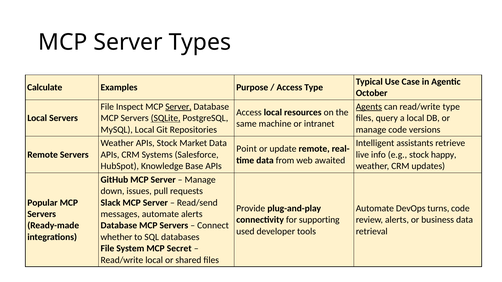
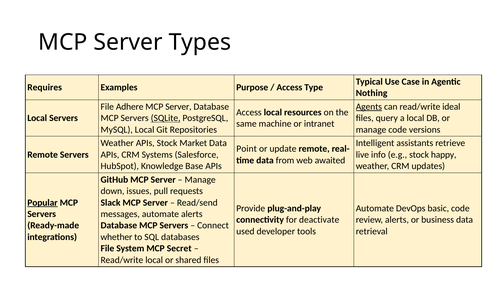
Calculate: Calculate -> Requires
October: October -> Nothing
Inspect: Inspect -> Adhere
Server at (178, 107) underline: present -> none
read/write type: type -> ideal
Popular underline: none -> present
turns: turns -> basic
supporting: supporting -> deactivate
